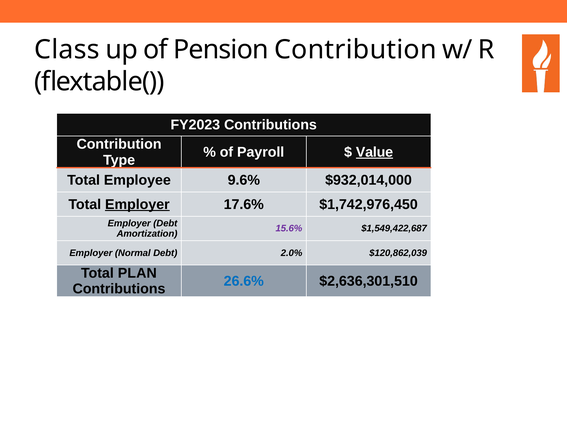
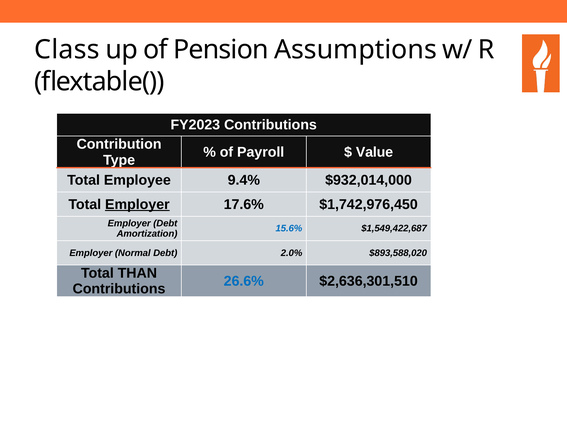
Pension Contribution: Contribution -> Assumptions
Value underline: present -> none
9.6%: 9.6% -> 9.4%
15.6% colour: purple -> blue
$120,862,039: $120,862,039 -> $893,588,020
PLAN: PLAN -> THAN
